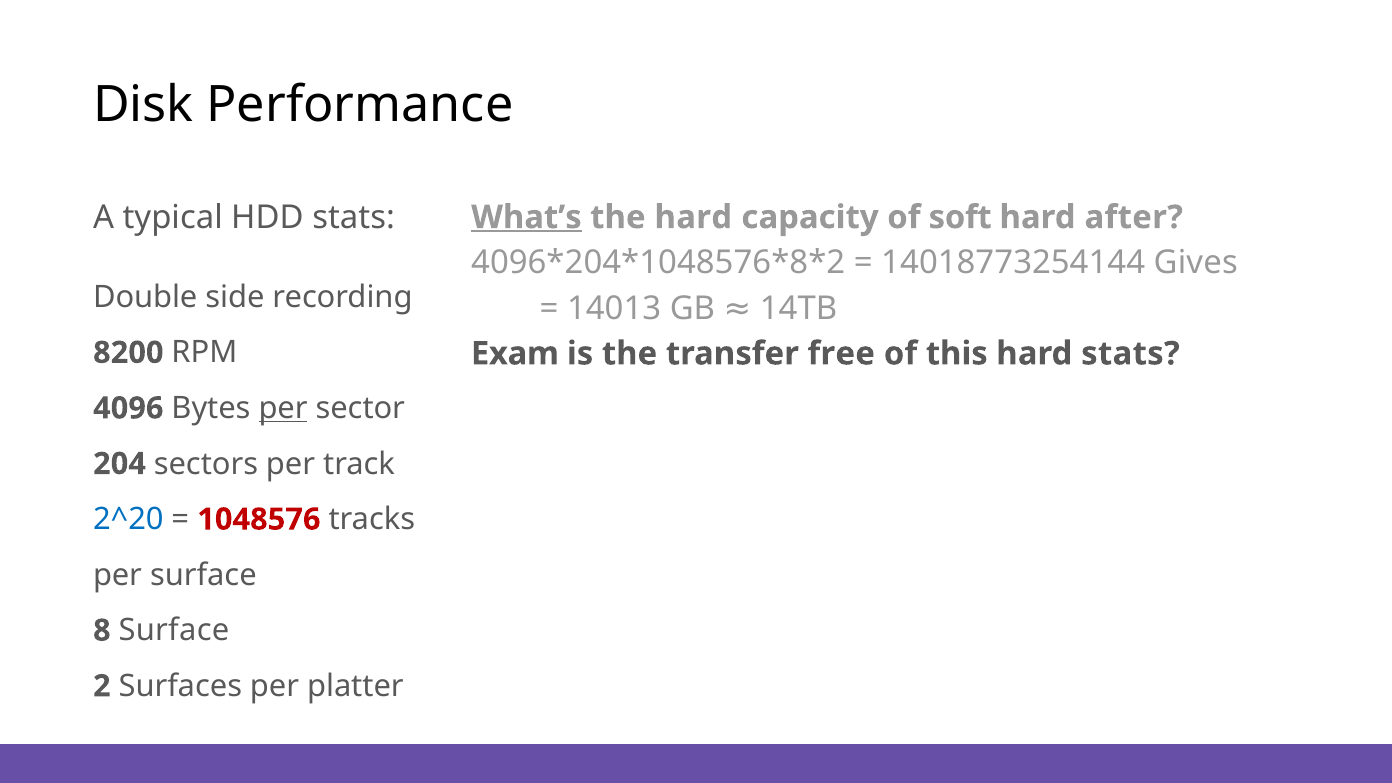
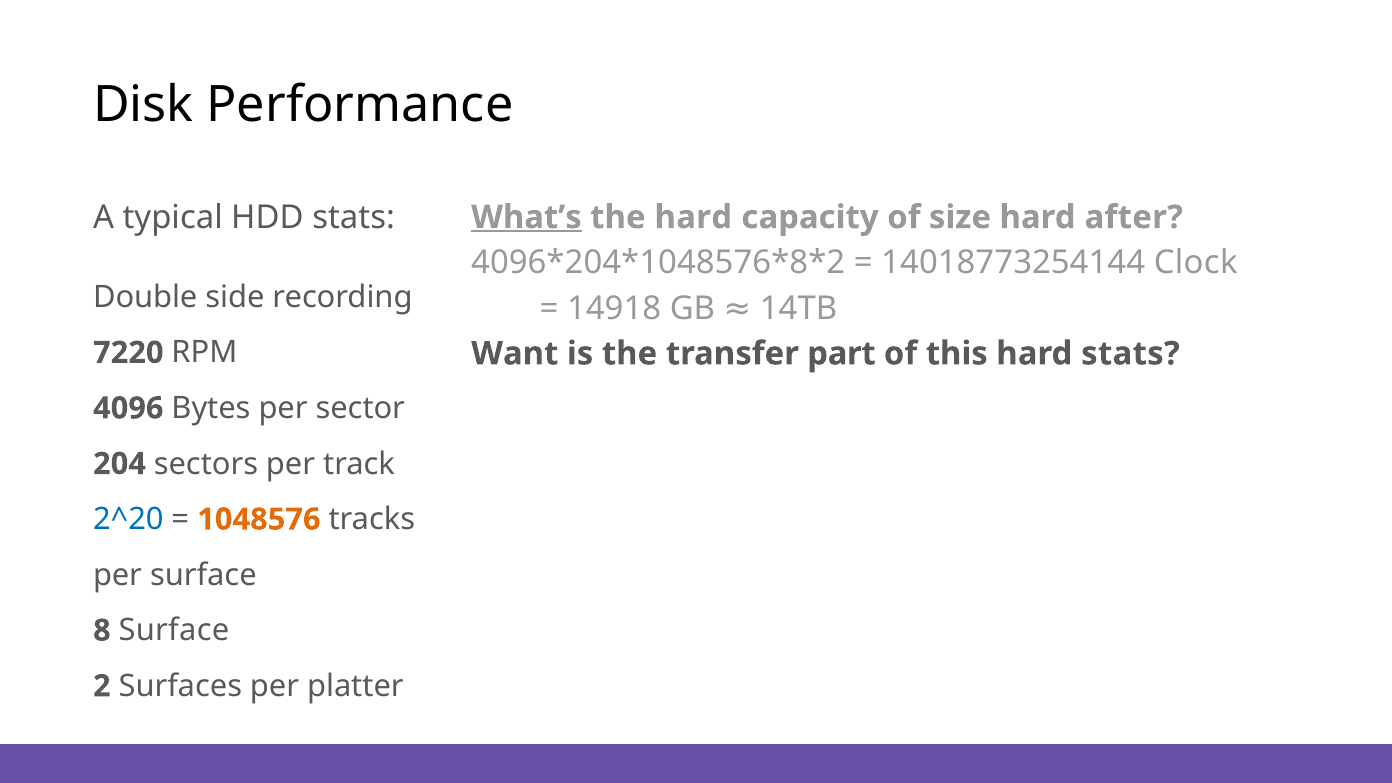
soft: soft -> size
Gives: Gives -> Clock
14013: 14013 -> 14918
8200: 8200 -> 7220
Exam: Exam -> Want
free: free -> part
per at (283, 408) underline: present -> none
1048576 colour: red -> orange
